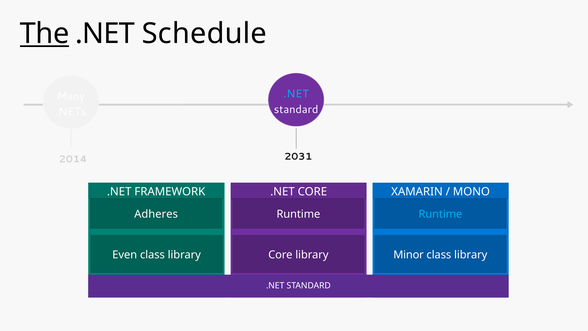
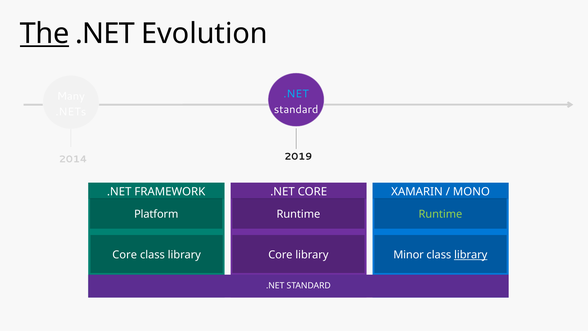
Schedule: Schedule -> Evolution
2031: 2031 -> 2019
Adheres: Adheres -> Platform
Runtime at (440, 214) colour: light blue -> light green
Even at (125, 255): Even -> Core
library at (471, 255) underline: none -> present
